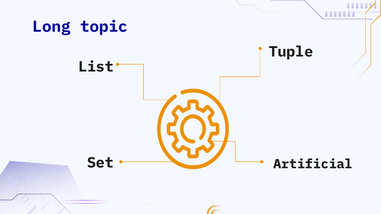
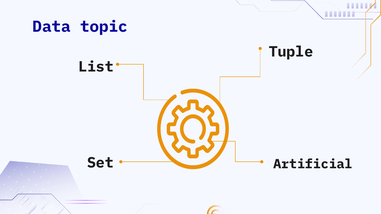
Long: Long -> Data
